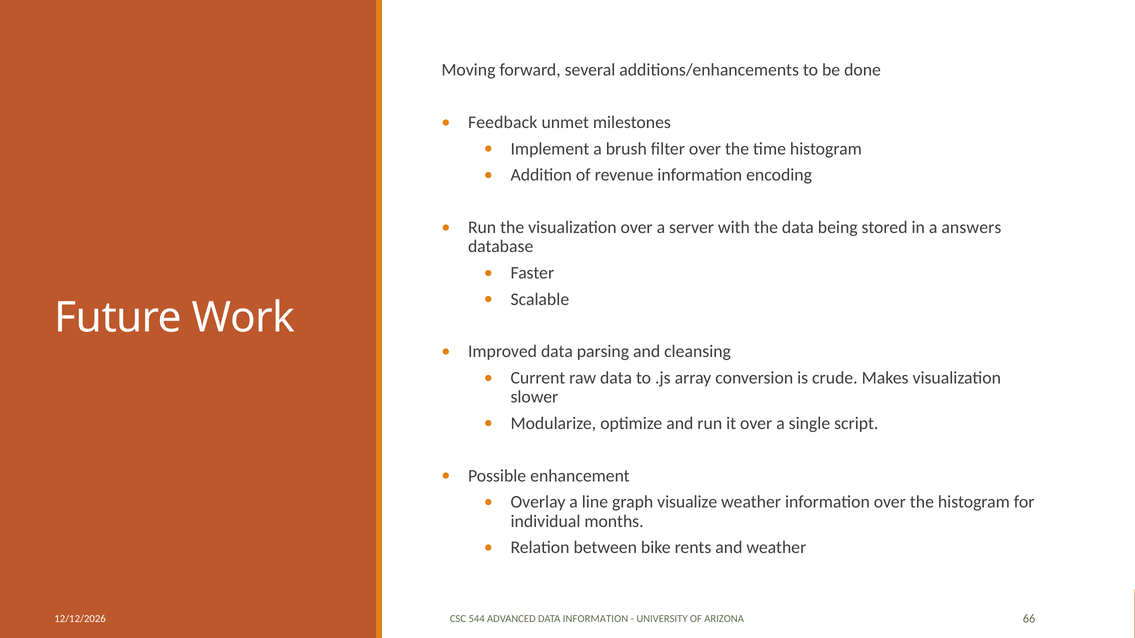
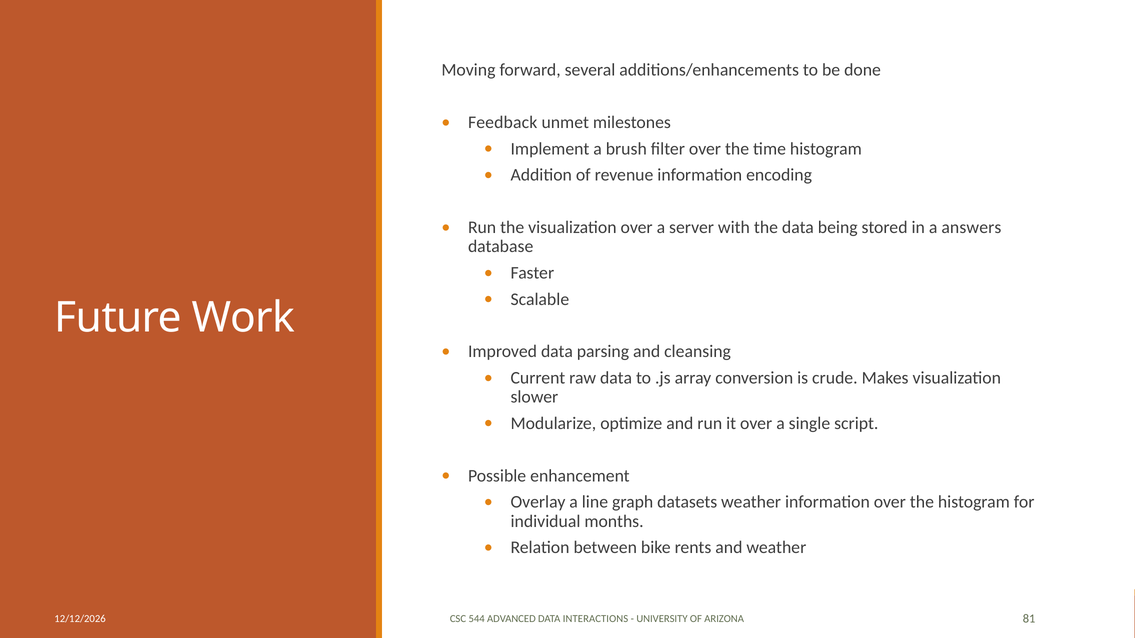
visualize: visualize -> datasets
DATA INFORMATION: INFORMATION -> INTERACTIONS
66: 66 -> 81
